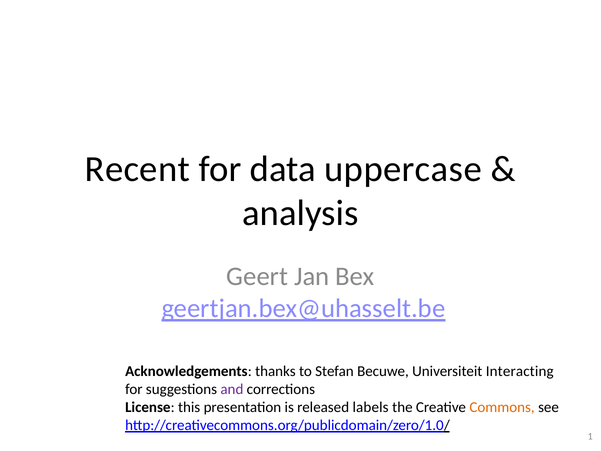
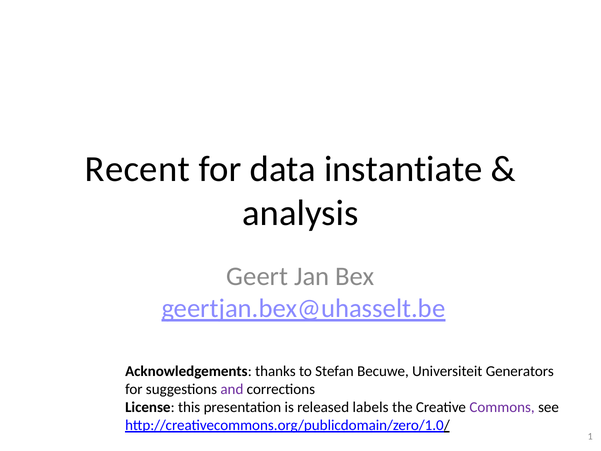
uppercase: uppercase -> instantiate
Interacting: Interacting -> Generators
Commons colour: orange -> purple
